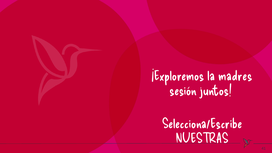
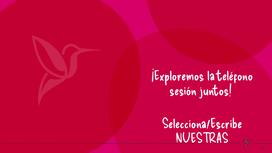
madres: madres -> teléfono
